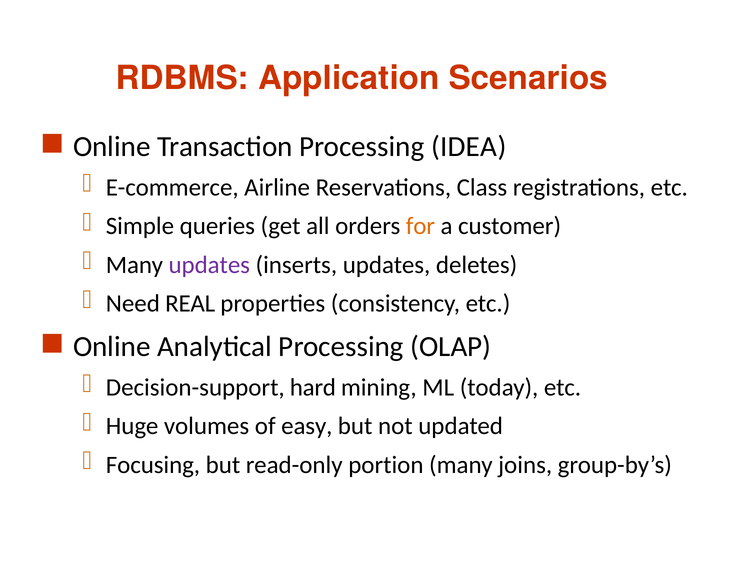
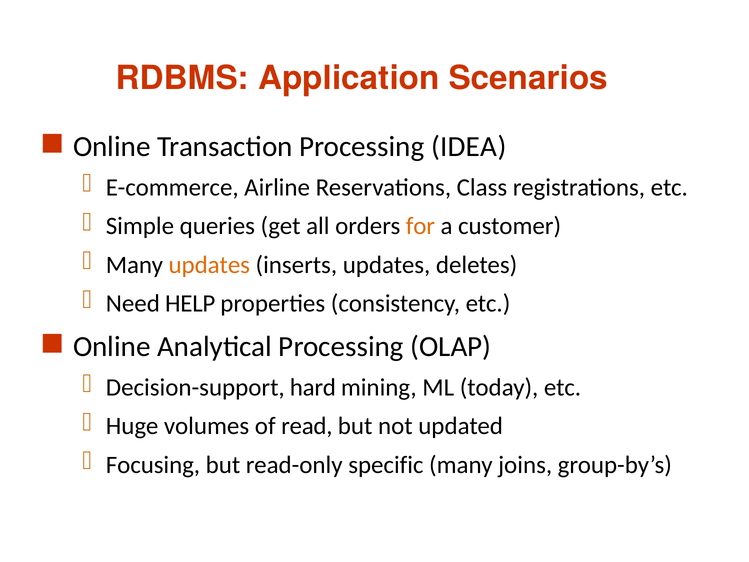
updates at (209, 265) colour: purple -> orange
REAL: REAL -> HELP
easy: easy -> read
portion: portion -> specific
